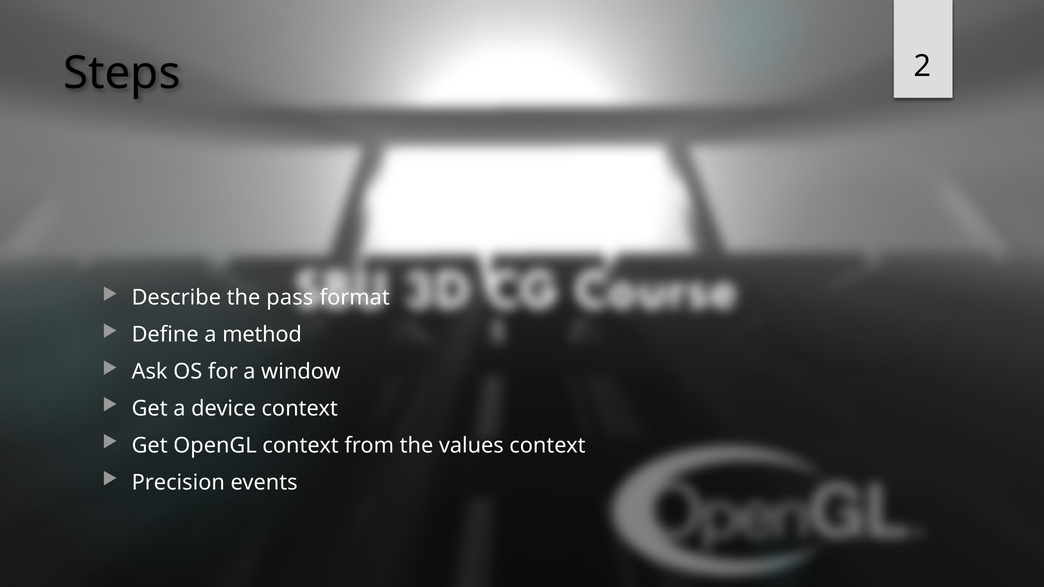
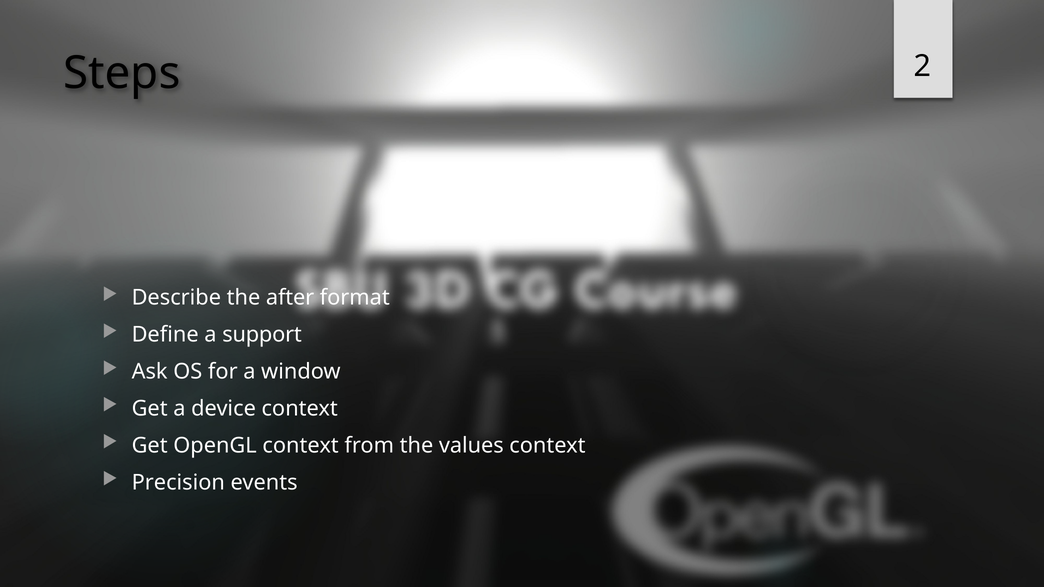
pass: pass -> after
method: method -> support
